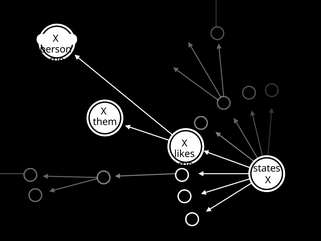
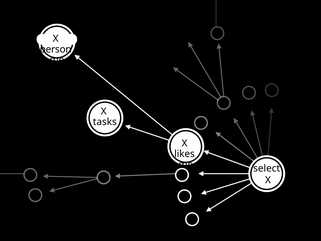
them: them -> tasks
states: states -> select
